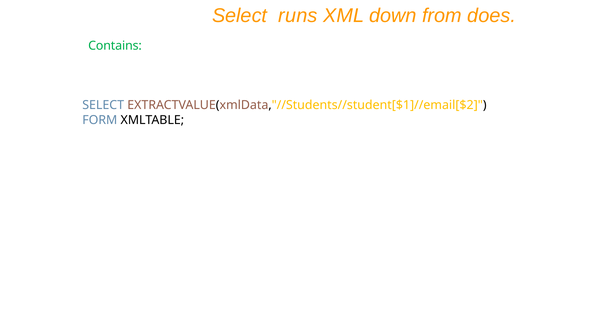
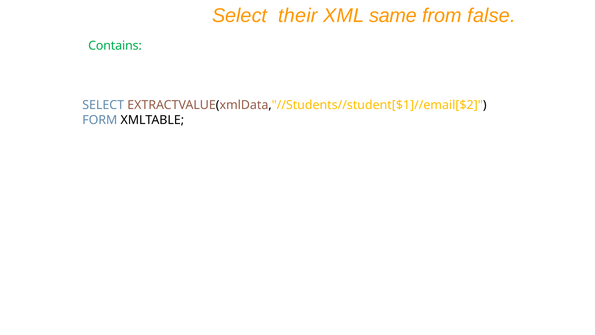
runs: runs -> their
down: down -> same
does: does -> false
